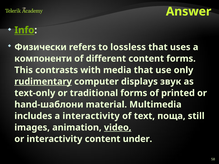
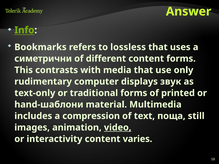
Физически: Физически -> Bookmarks
компоненти: компоненти -> симетрични
rudimentary underline: present -> none
a interactivity: interactivity -> compression
under: under -> varies
